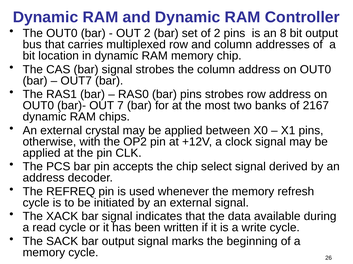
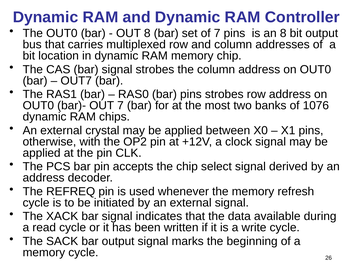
OUT 2: 2 -> 8
of 2: 2 -> 7
2167: 2167 -> 1076
